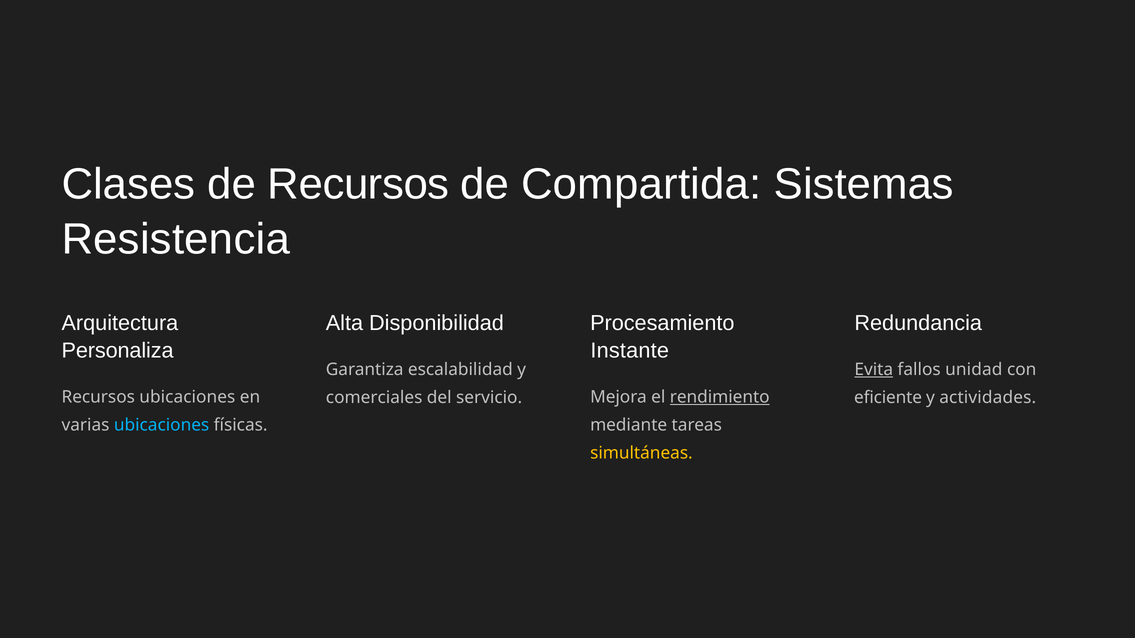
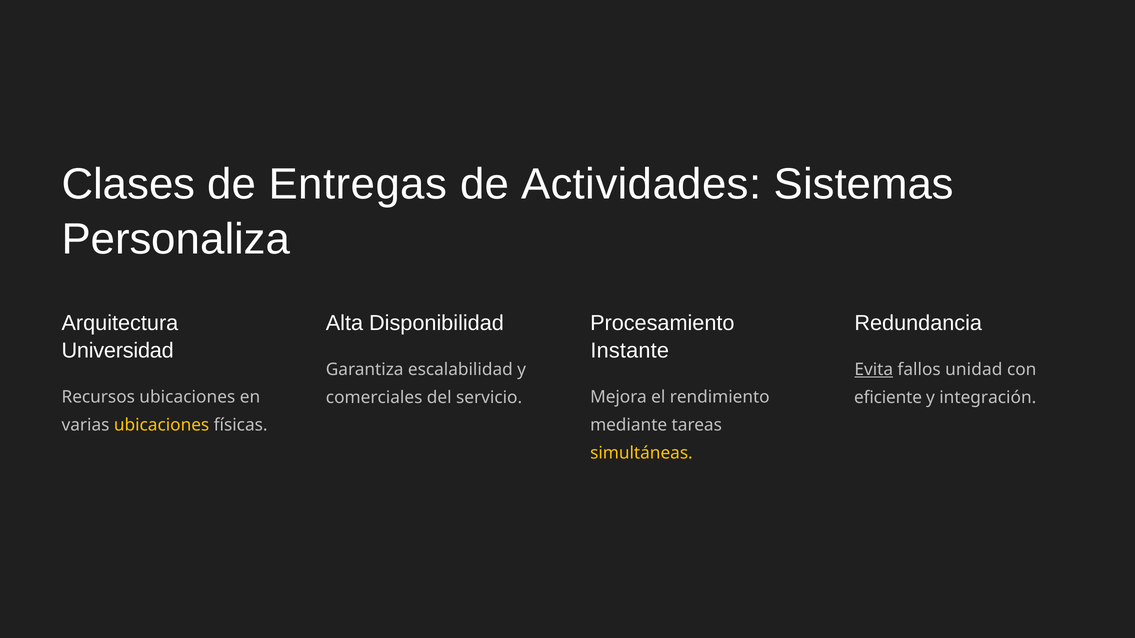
de Recursos: Recursos -> Entregas
Compartida: Compartida -> Actividades
Resistencia: Resistencia -> Personaliza
Personaliza: Personaliza -> Universidad
rendimiento underline: present -> none
actividades: actividades -> integración
ubicaciones at (162, 425) colour: light blue -> yellow
